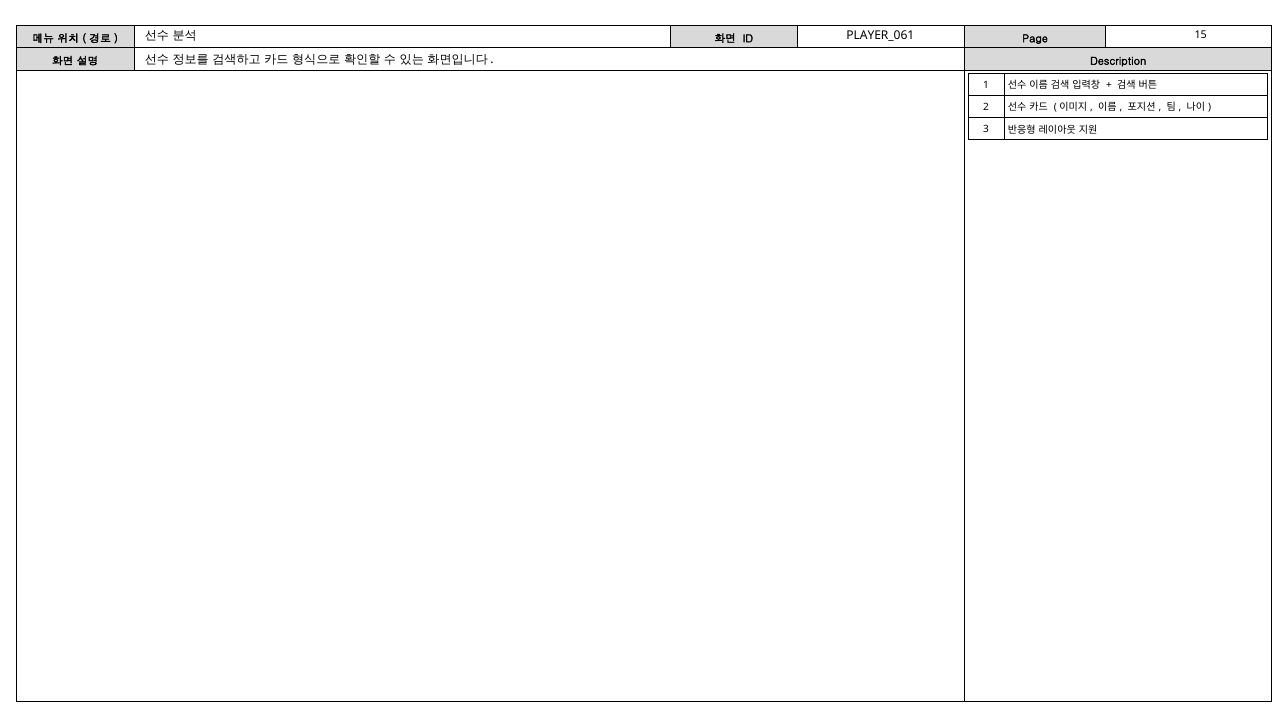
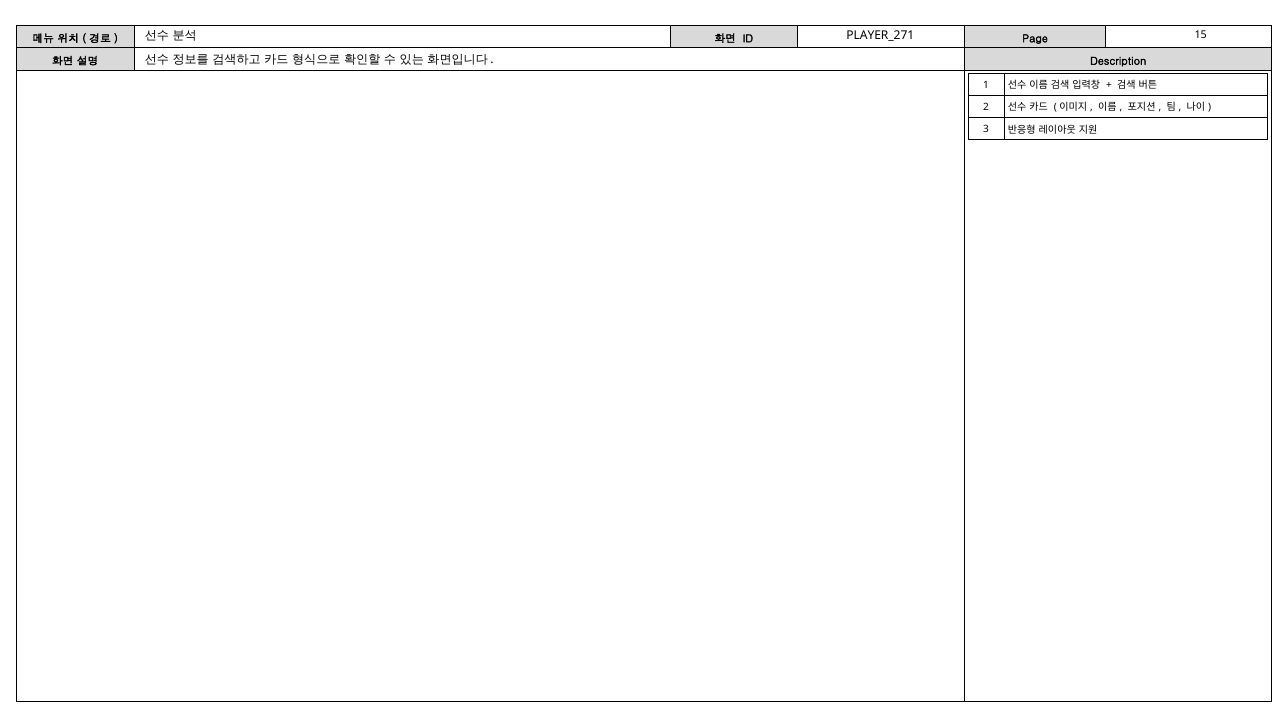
PLAYER_061: PLAYER_061 -> PLAYER_271
